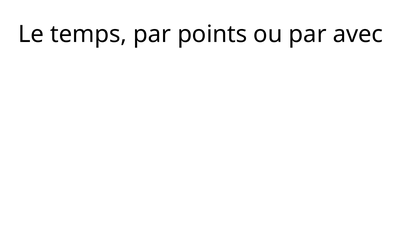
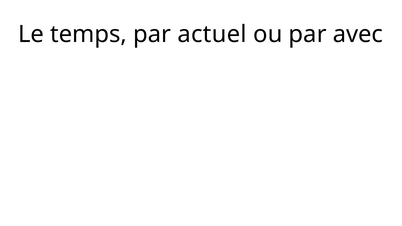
points: points -> actuel
